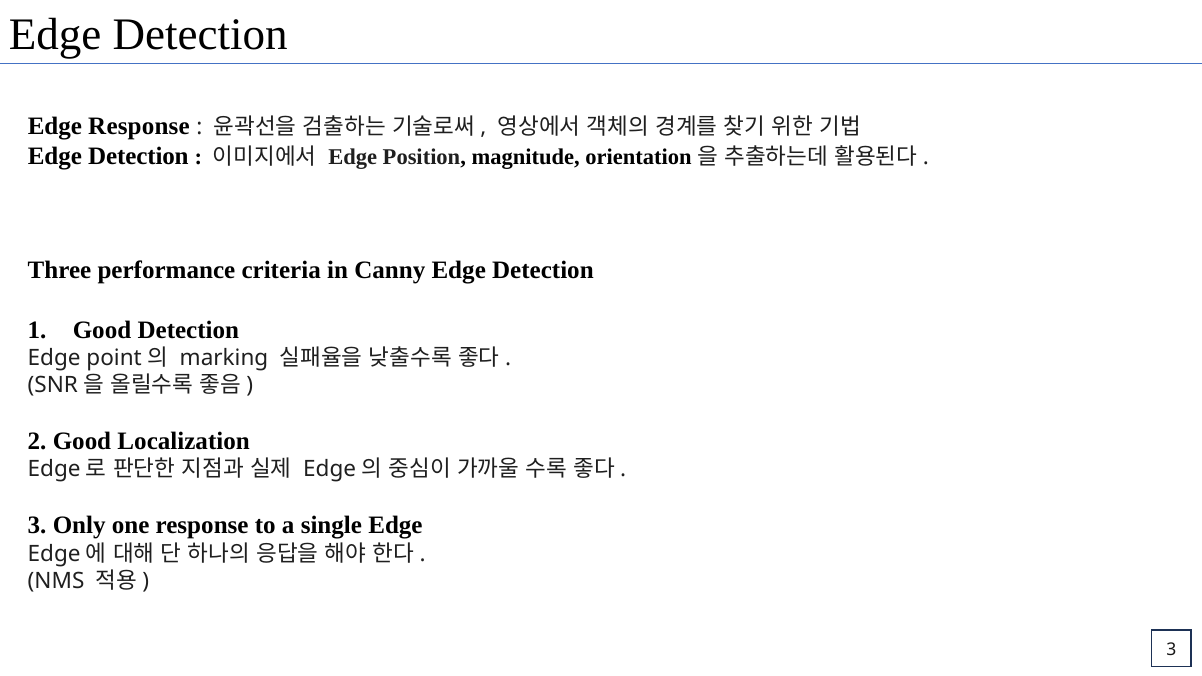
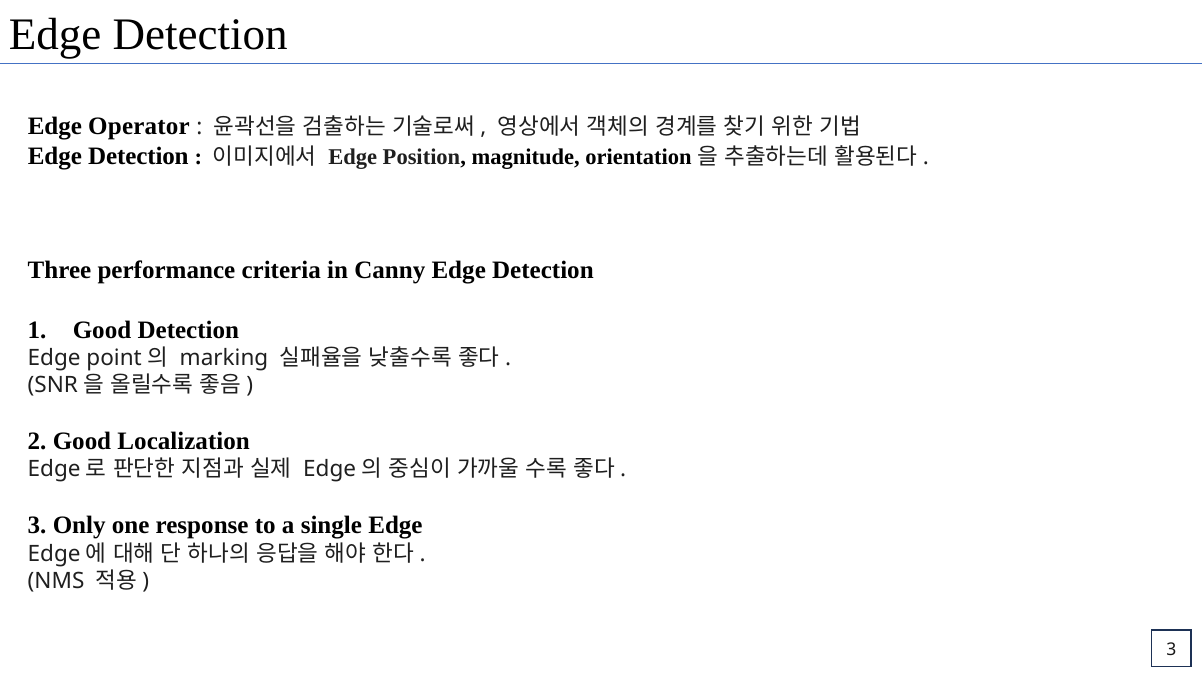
Edge Response: Response -> Operator
